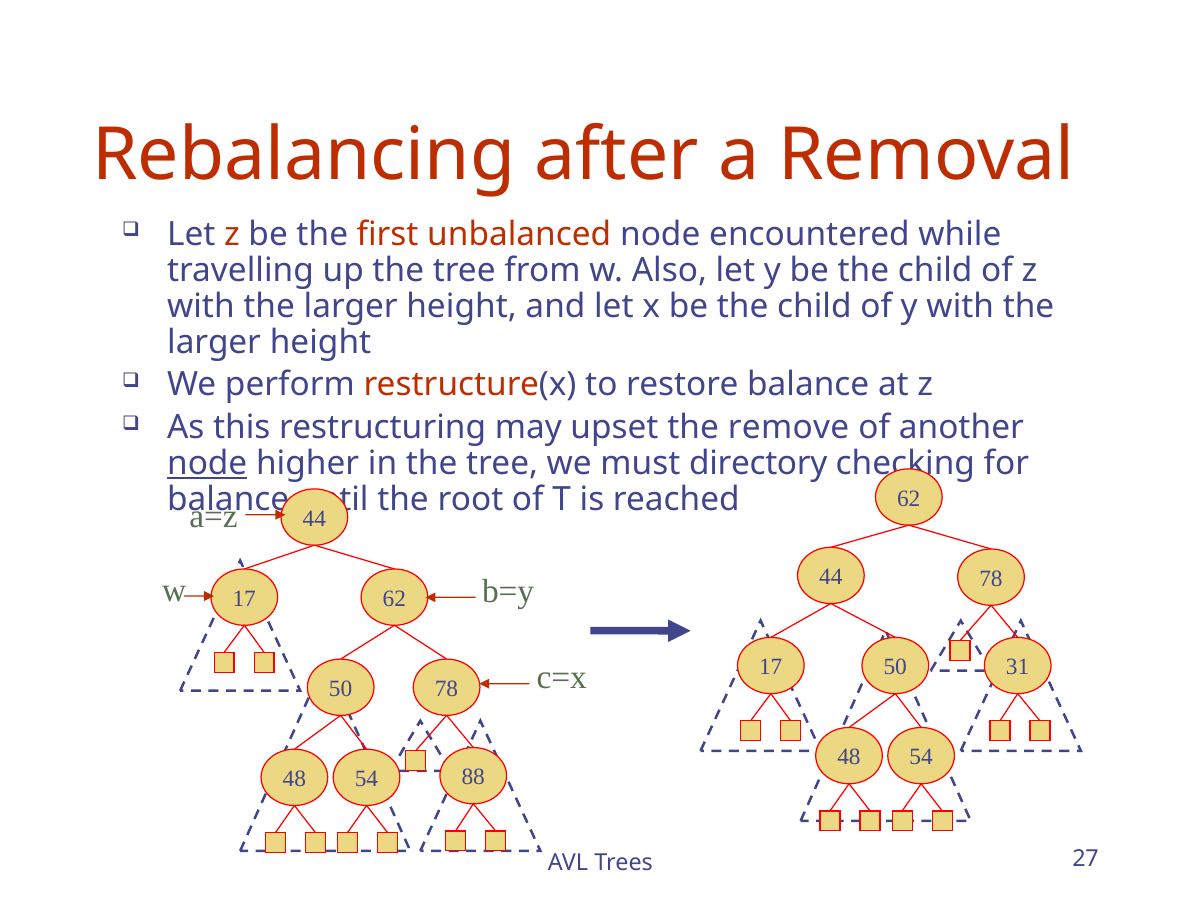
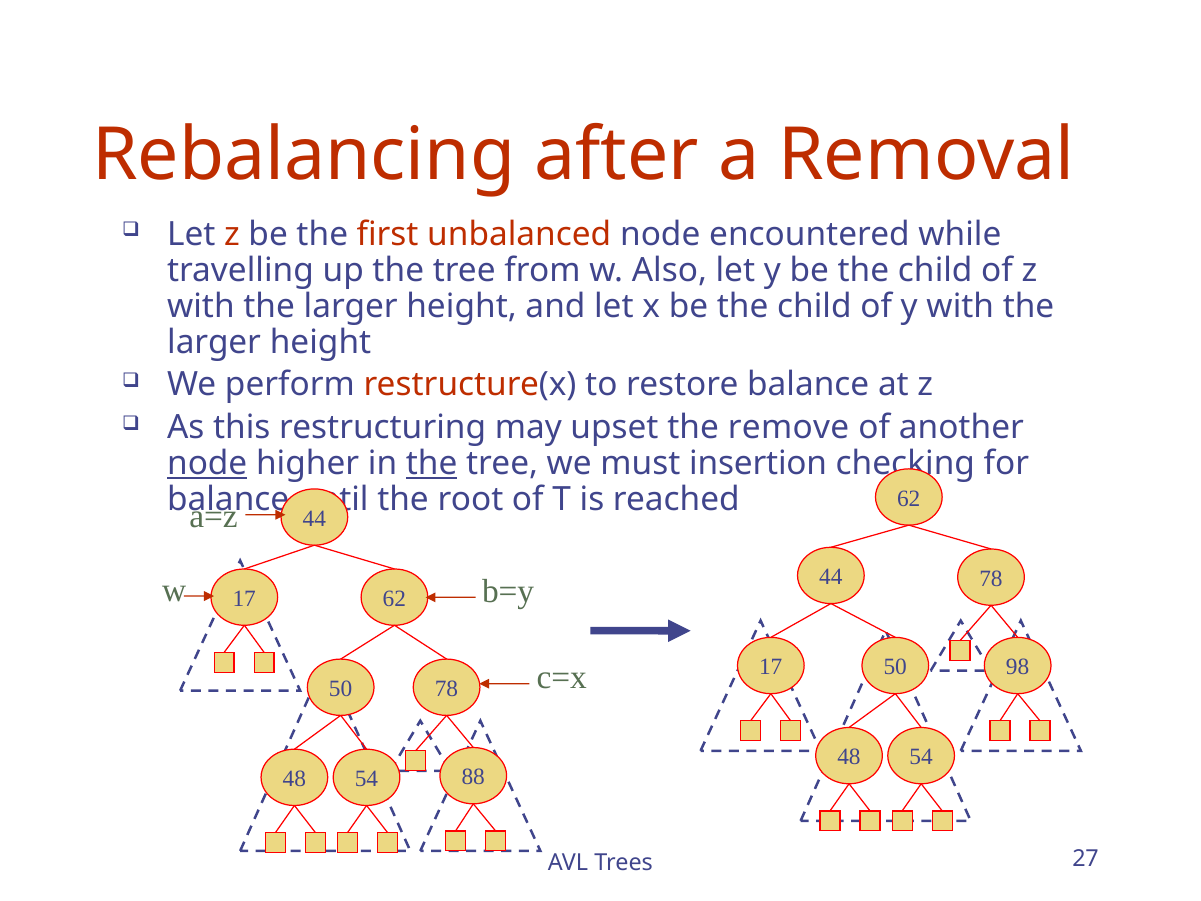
the at (432, 464) underline: none -> present
directory: directory -> insertion
31: 31 -> 98
